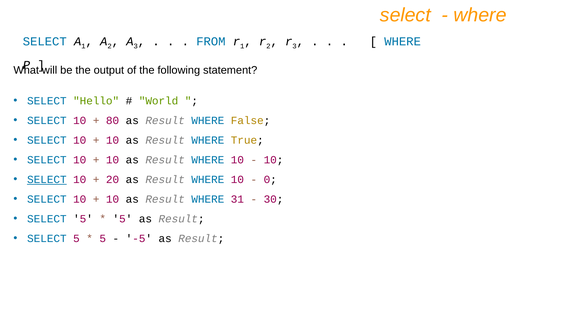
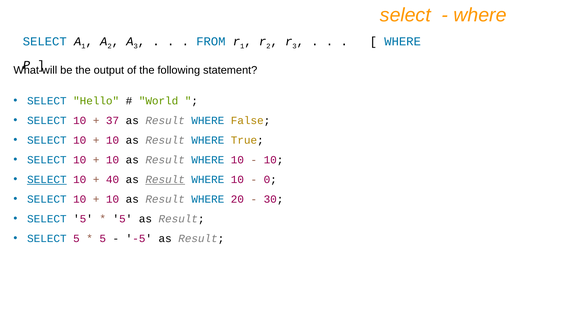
80: 80 -> 37
20: 20 -> 40
Result at (165, 180) underline: none -> present
31: 31 -> 20
